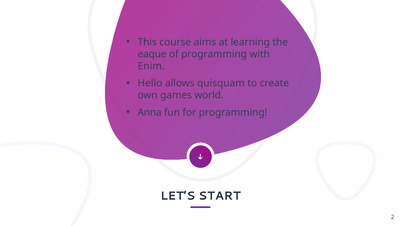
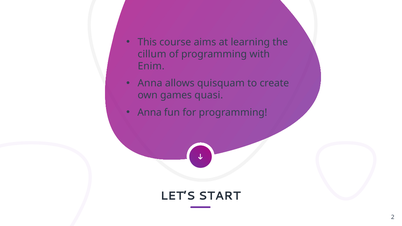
eaque: eaque -> cillum
Hello at (150, 83): Hello -> Anna
world: world -> quasi
